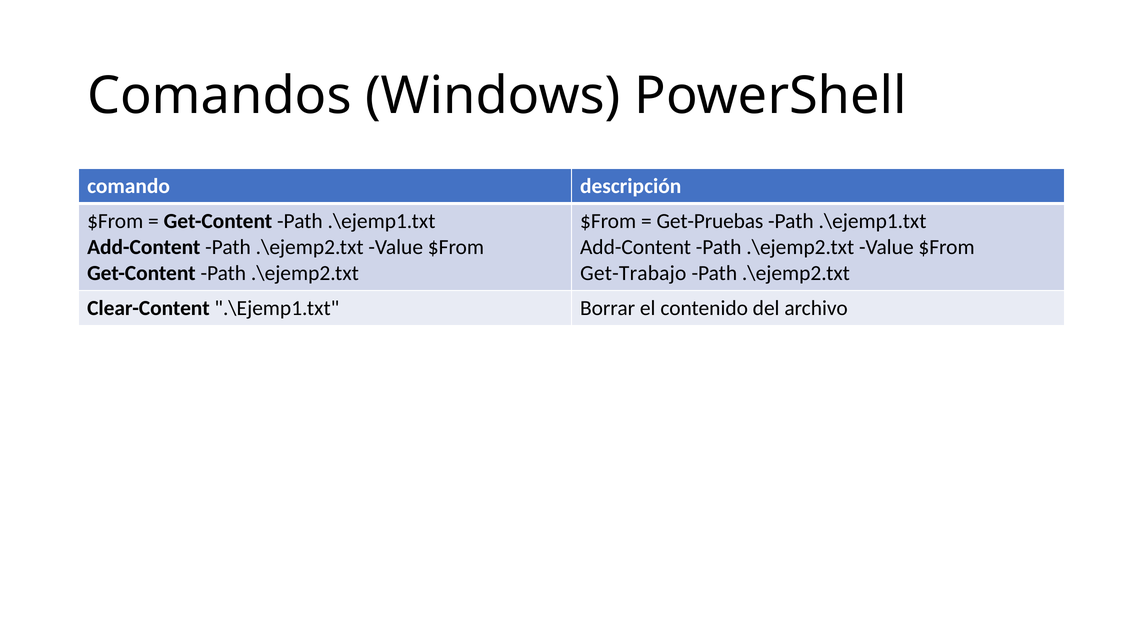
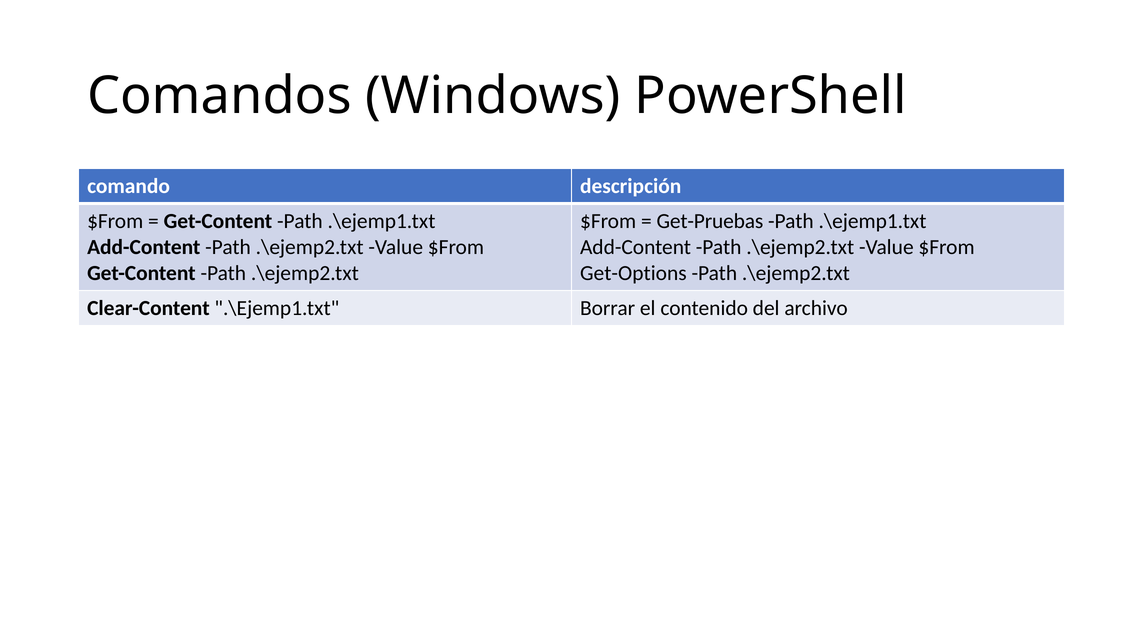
Get-Trabajo: Get-Trabajo -> Get-Options
